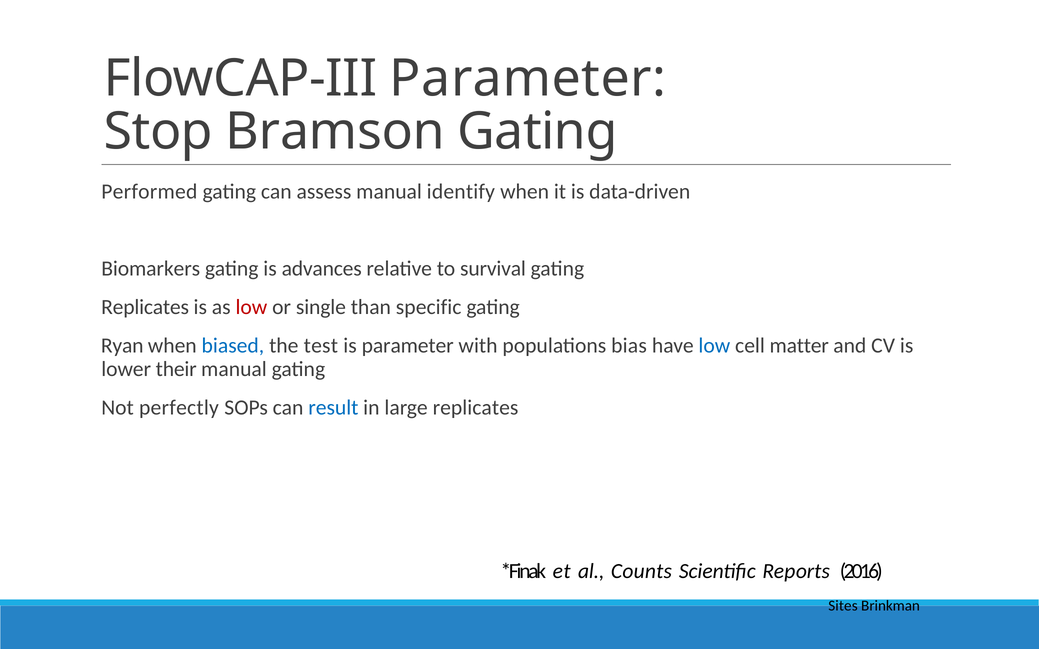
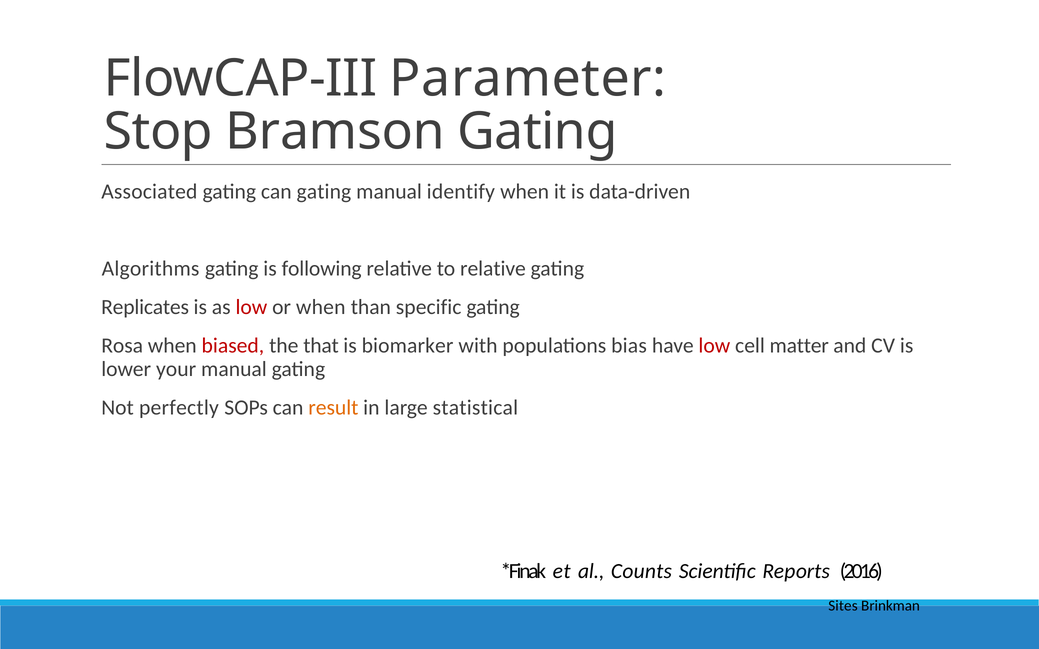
Performed: Performed -> Associated
can assess: assess -> gating
Biomarkers: Biomarkers -> Algorithms
advances: advances -> following
to survival: survival -> relative
or single: single -> when
Ryan: Ryan -> Rosa
biased colour: blue -> red
test: test -> that
is parameter: parameter -> biomarker
low at (714, 346) colour: blue -> red
their: their -> your
result colour: blue -> orange
large replicates: replicates -> statistical
